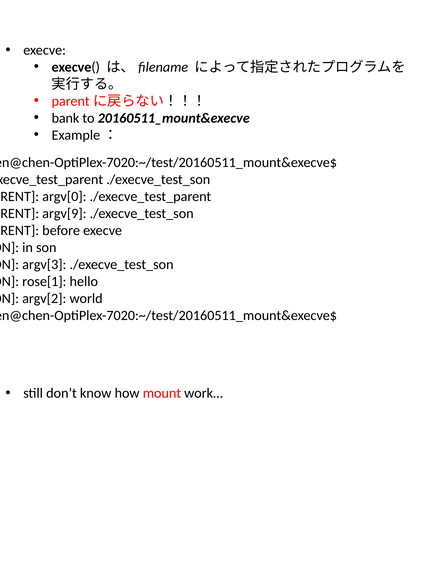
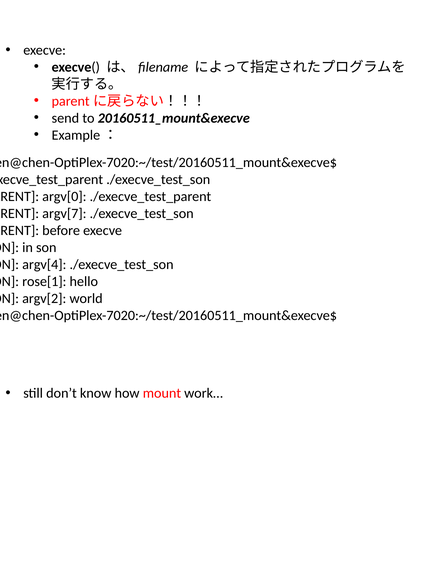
bank: bank -> send
argv[9: argv[9 -> argv[7
argv[3: argv[3 -> argv[4
